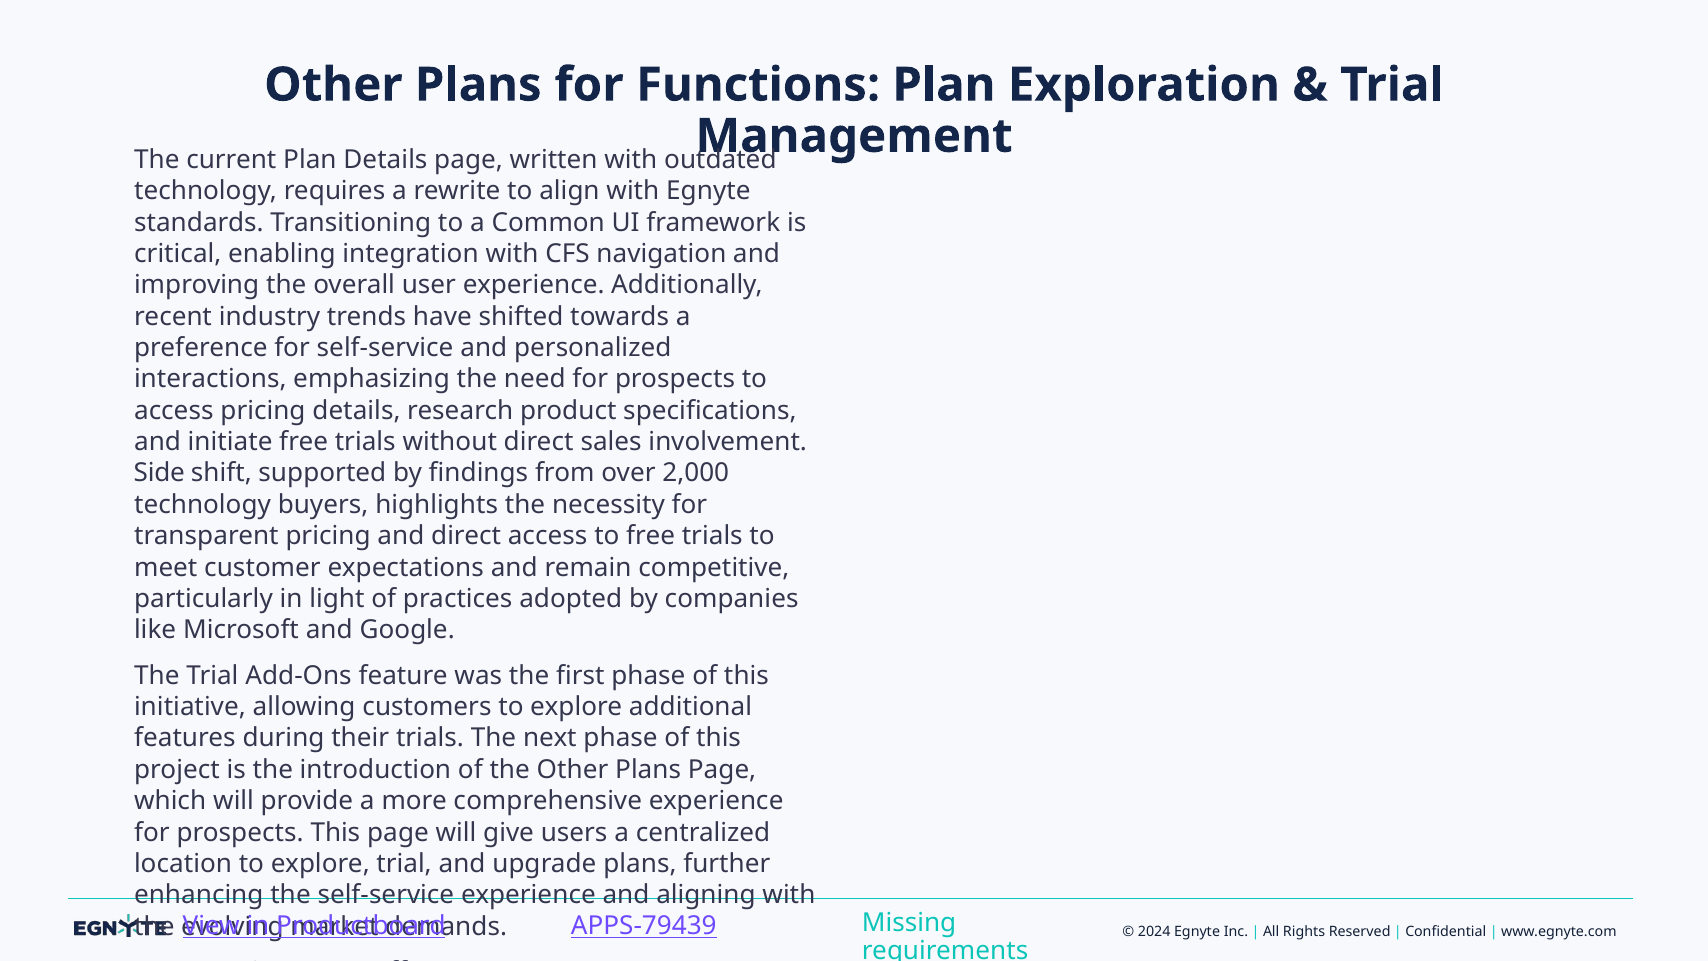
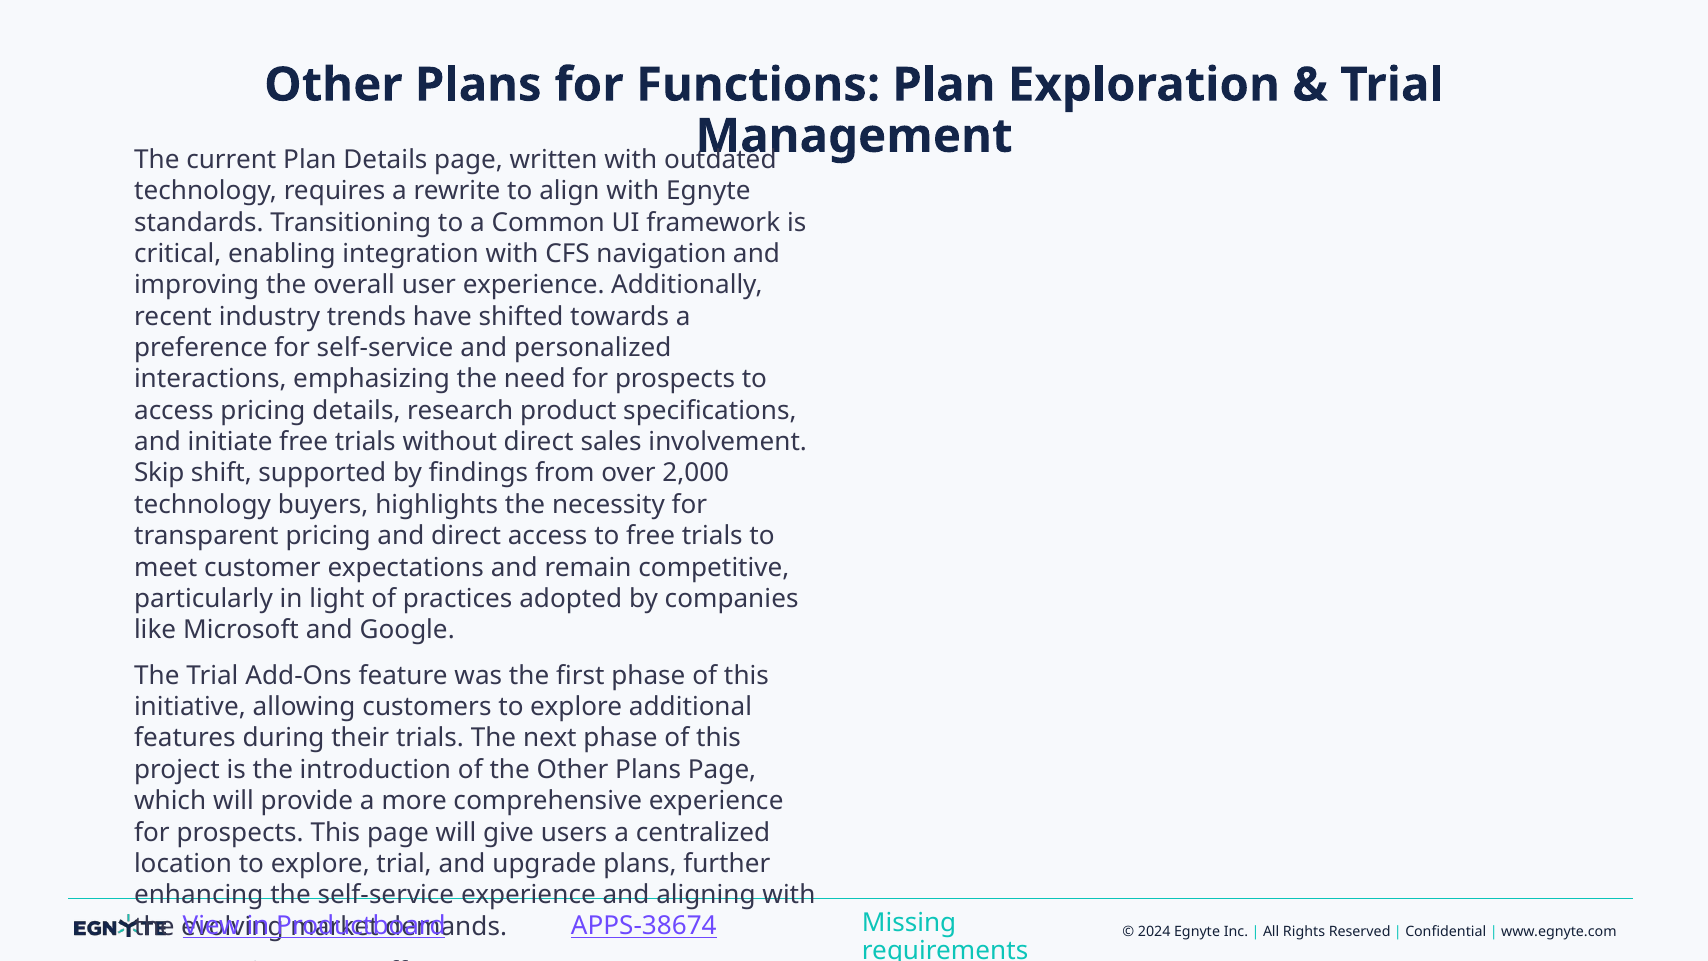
Side: Side -> Skip
APPS-79439: APPS-79439 -> APPS-38674
